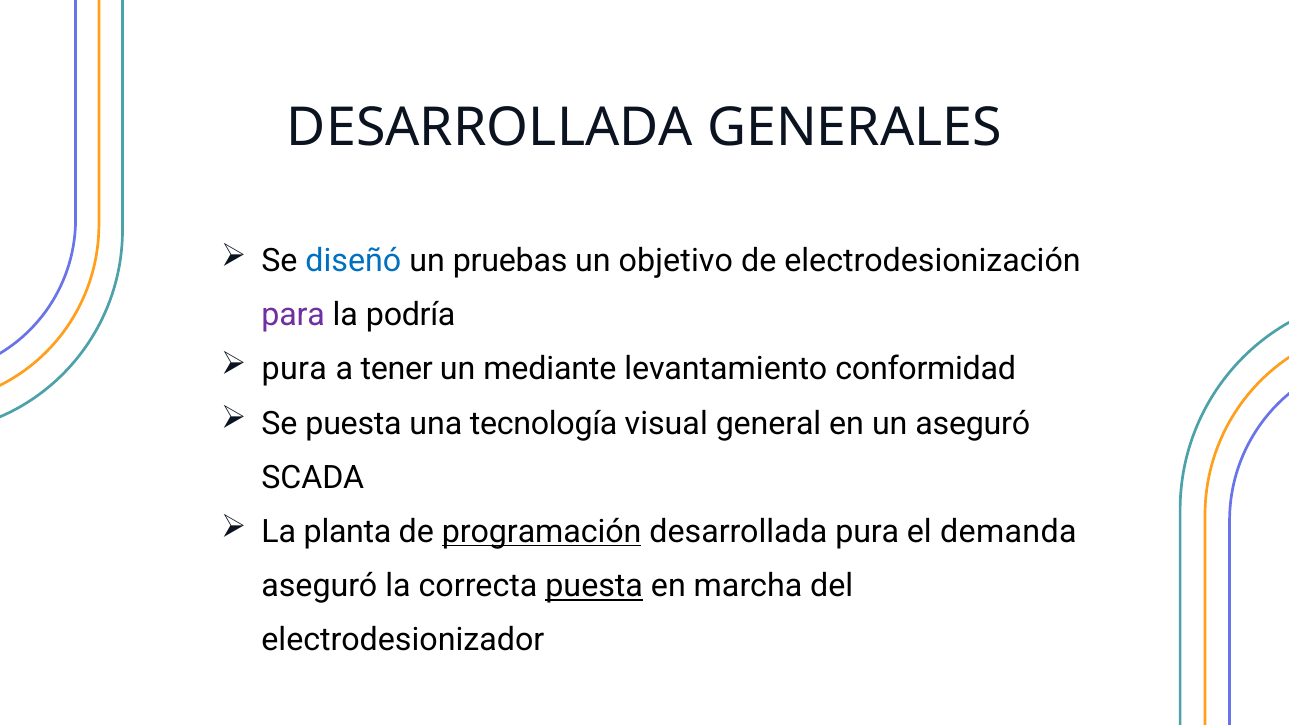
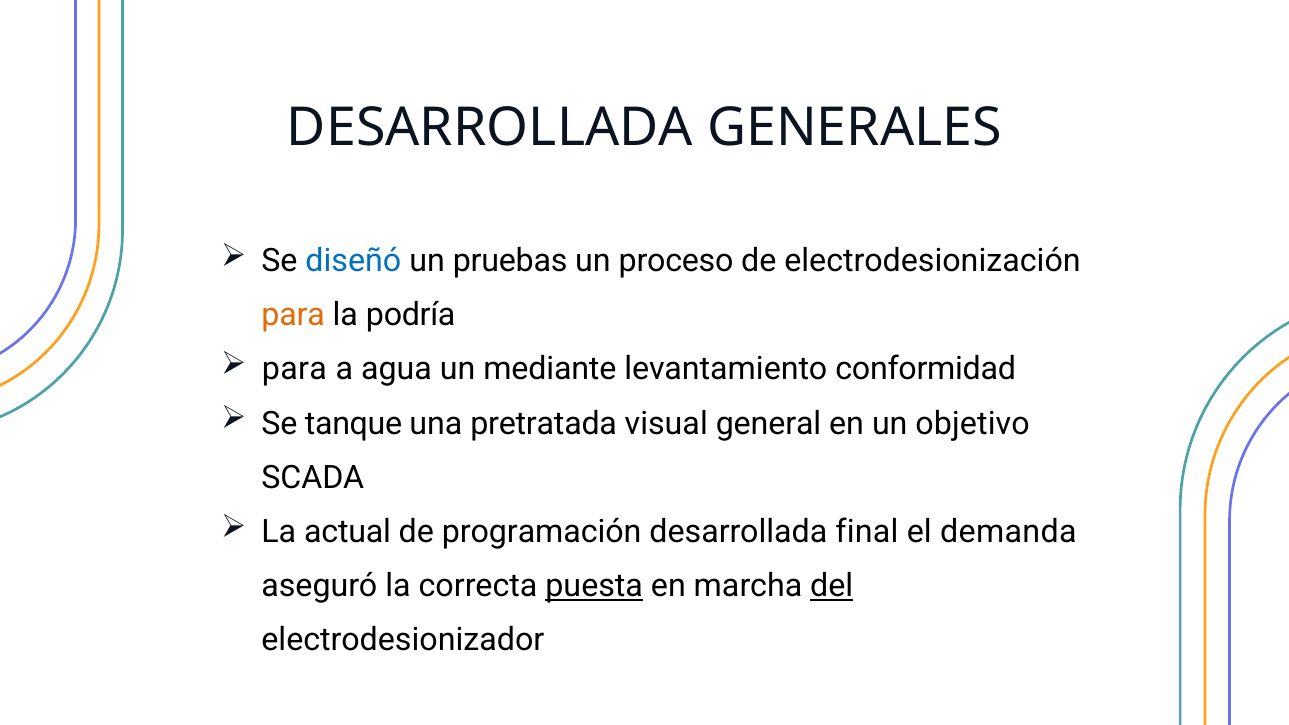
objetivo: objetivo -> proceso
para at (293, 315) colour: purple -> orange
pura at (294, 369): pura -> para
tener: tener -> agua
Se puesta: puesta -> tanque
tecnología: tecnología -> pretratada
un aseguró: aseguró -> objetivo
planta: planta -> actual
programación underline: present -> none
desarrollada pura: pura -> final
del underline: none -> present
